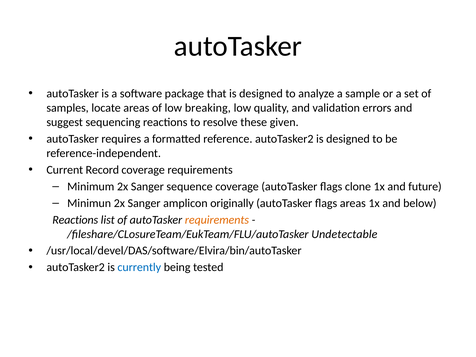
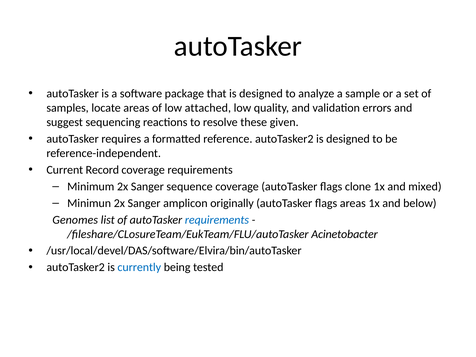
breaking: breaking -> attached
future: future -> mixed
Reactions at (75, 220): Reactions -> Genomes
requirements at (217, 220) colour: orange -> blue
Undetectable: Undetectable -> Acinetobacter
